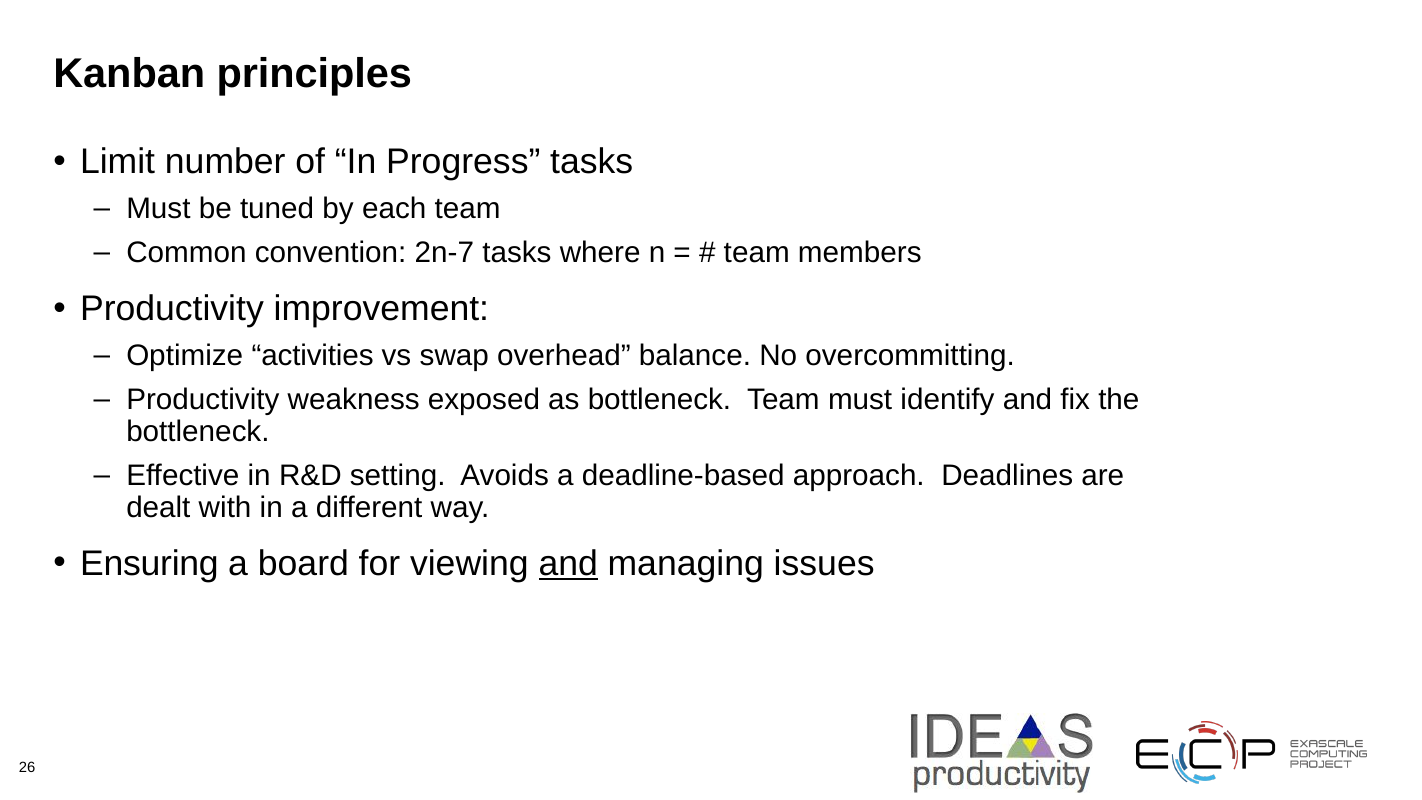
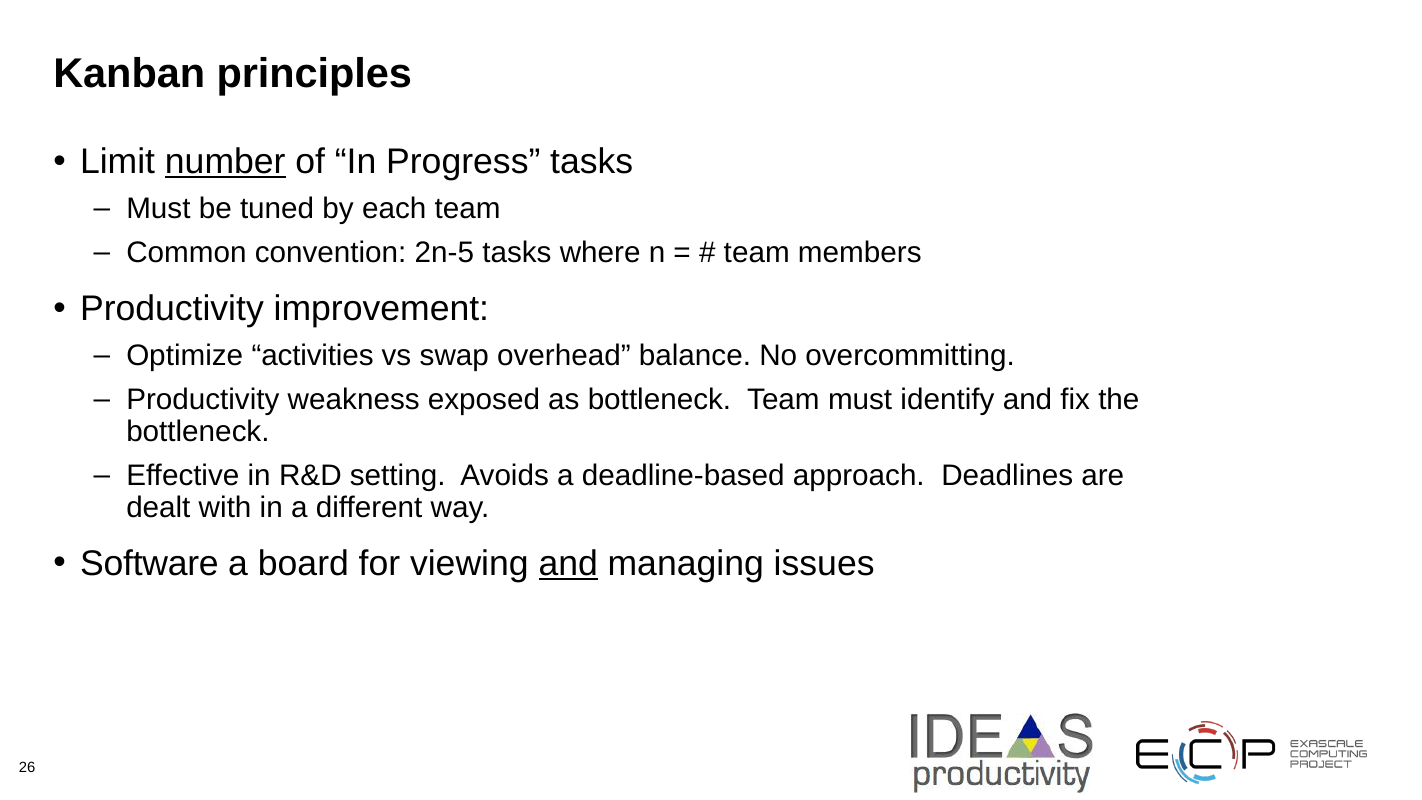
number underline: none -> present
2n-7: 2n-7 -> 2n-5
Ensuring: Ensuring -> Software
